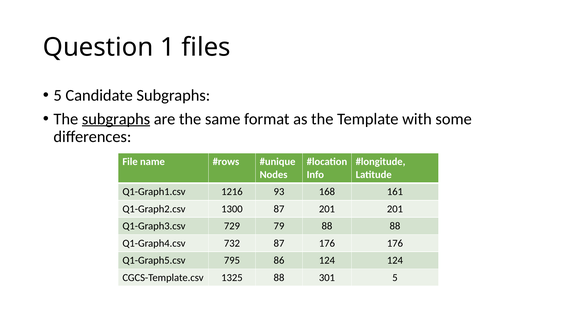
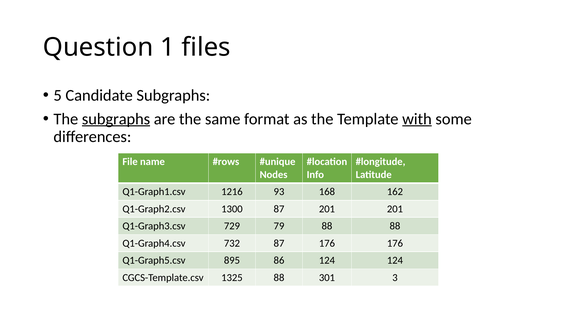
with underline: none -> present
161: 161 -> 162
795: 795 -> 895
301 5: 5 -> 3
